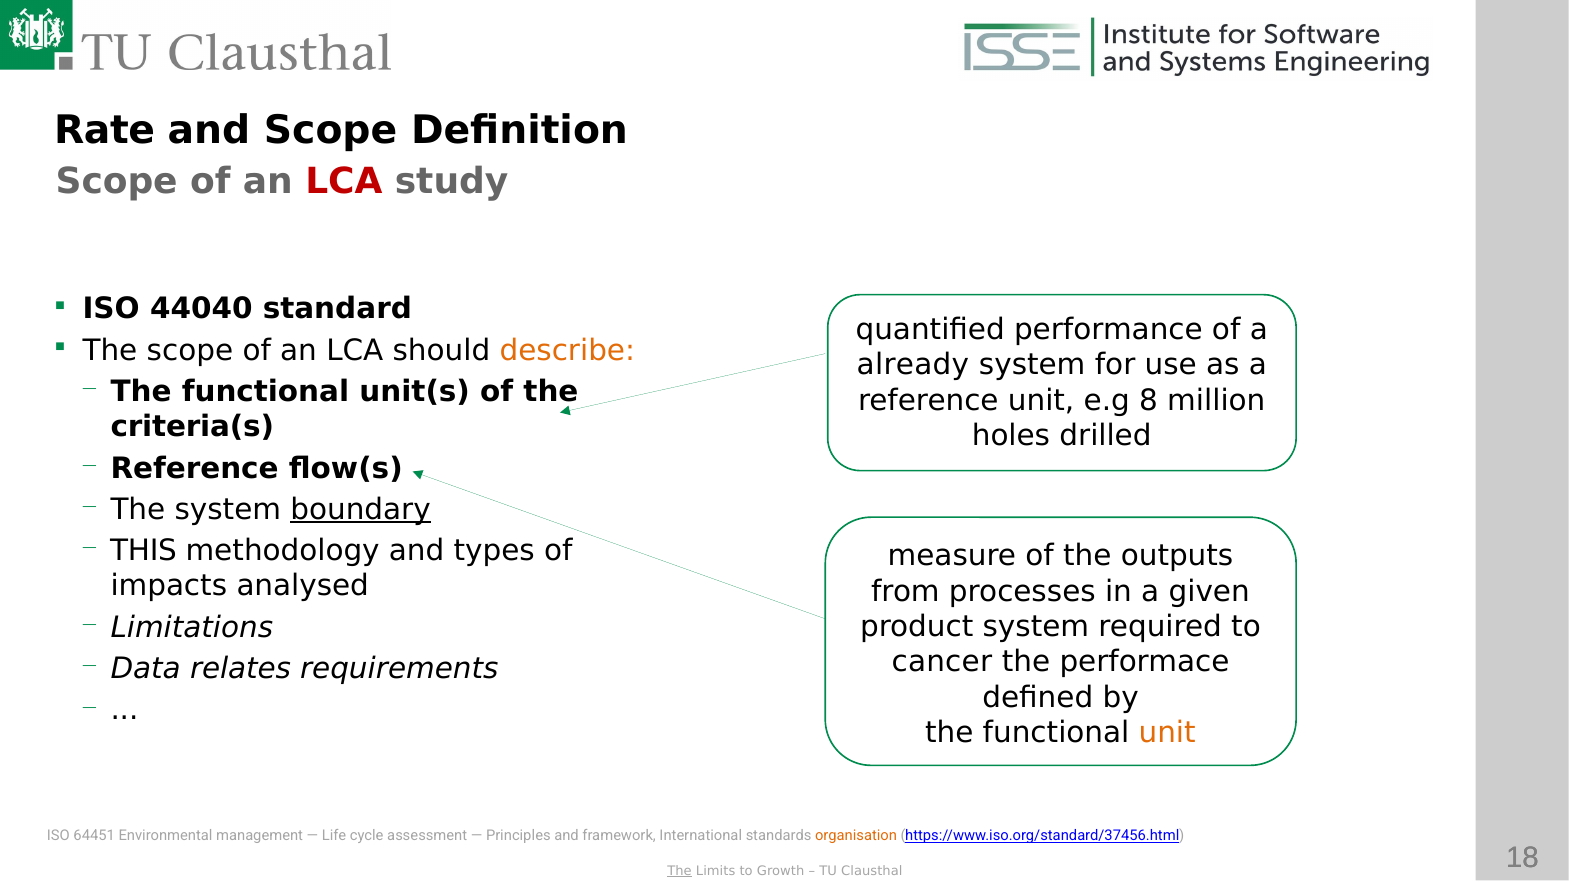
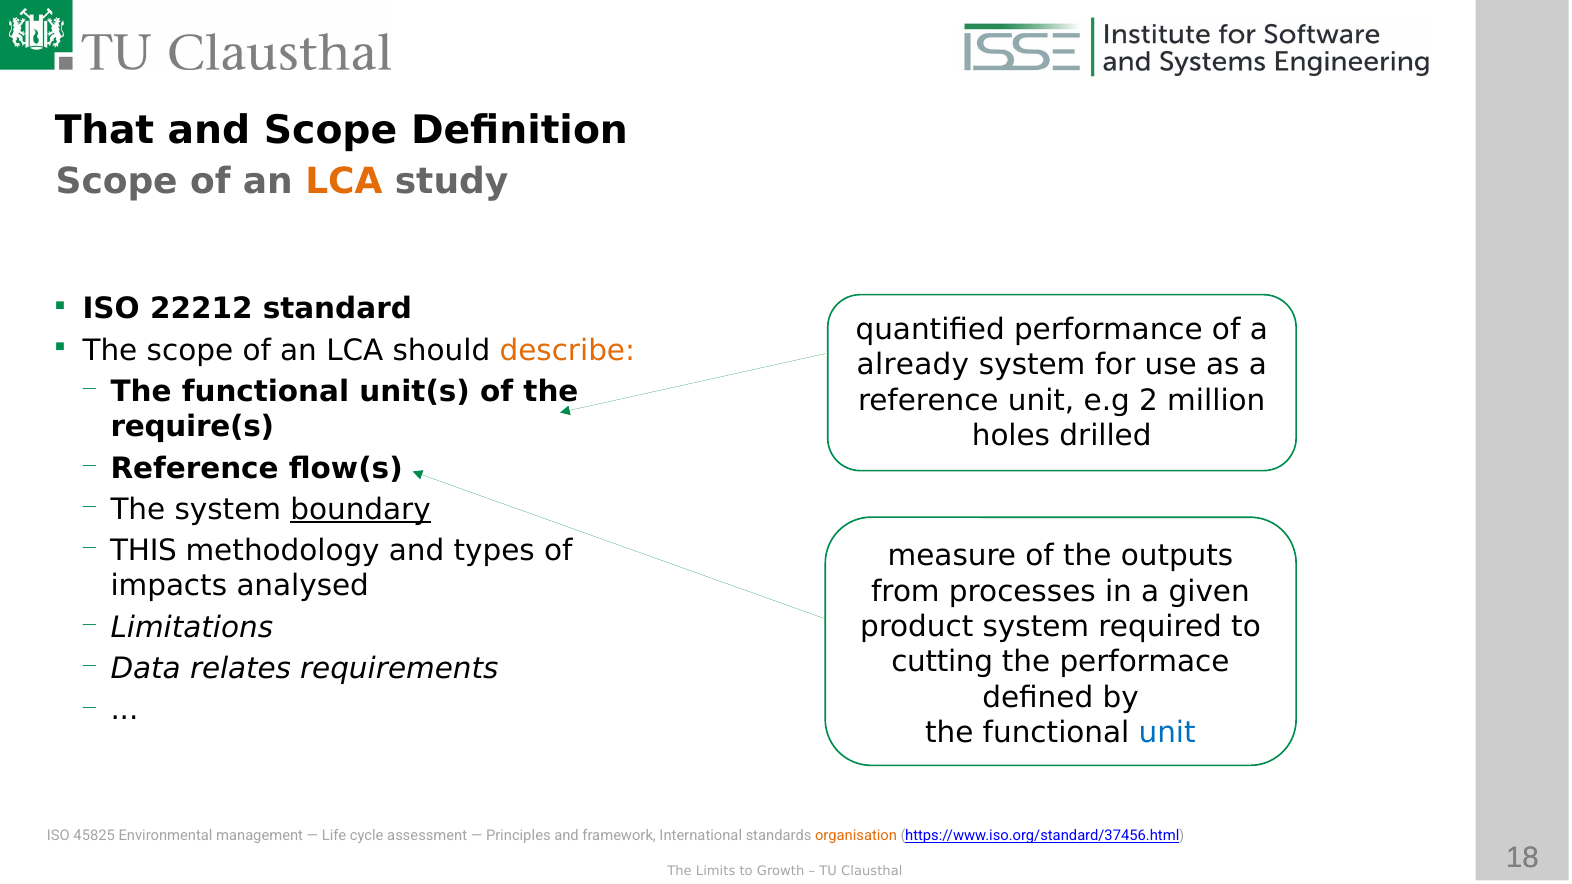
Rate: Rate -> That
LCA at (344, 181) colour: red -> orange
44040: 44040 -> 22212
8: 8 -> 2
criteria(s: criteria(s -> require(s
cancer: cancer -> cutting
unit at (1167, 733) colour: orange -> blue
64451: 64451 -> 45825
The at (680, 871) underline: present -> none
